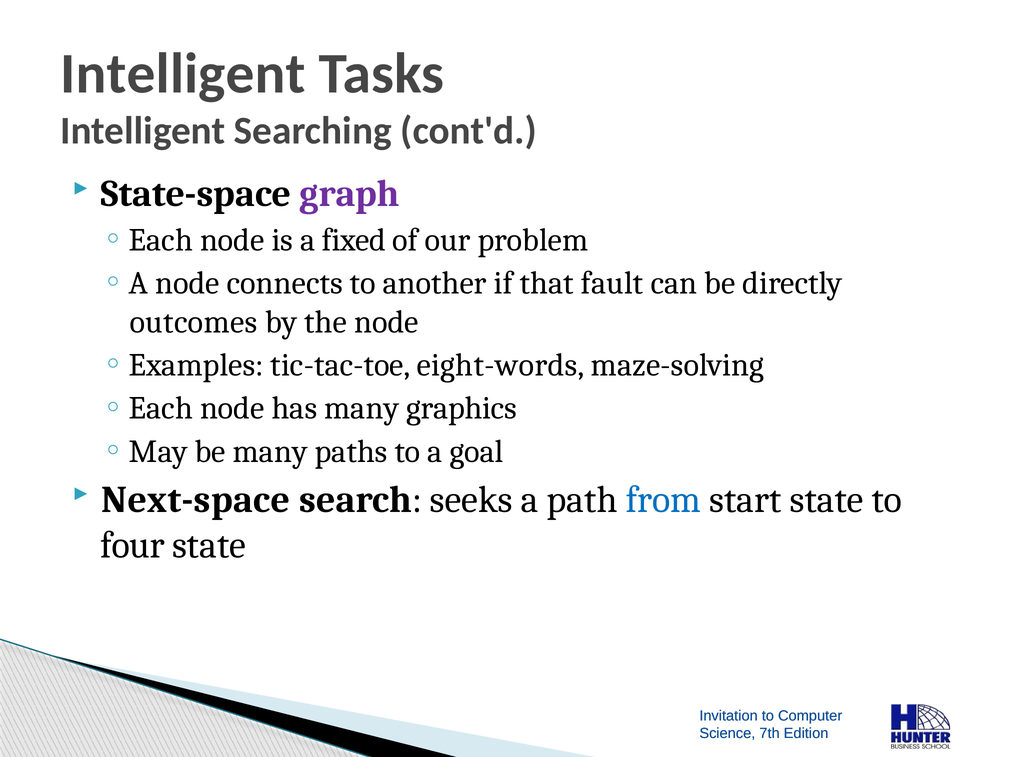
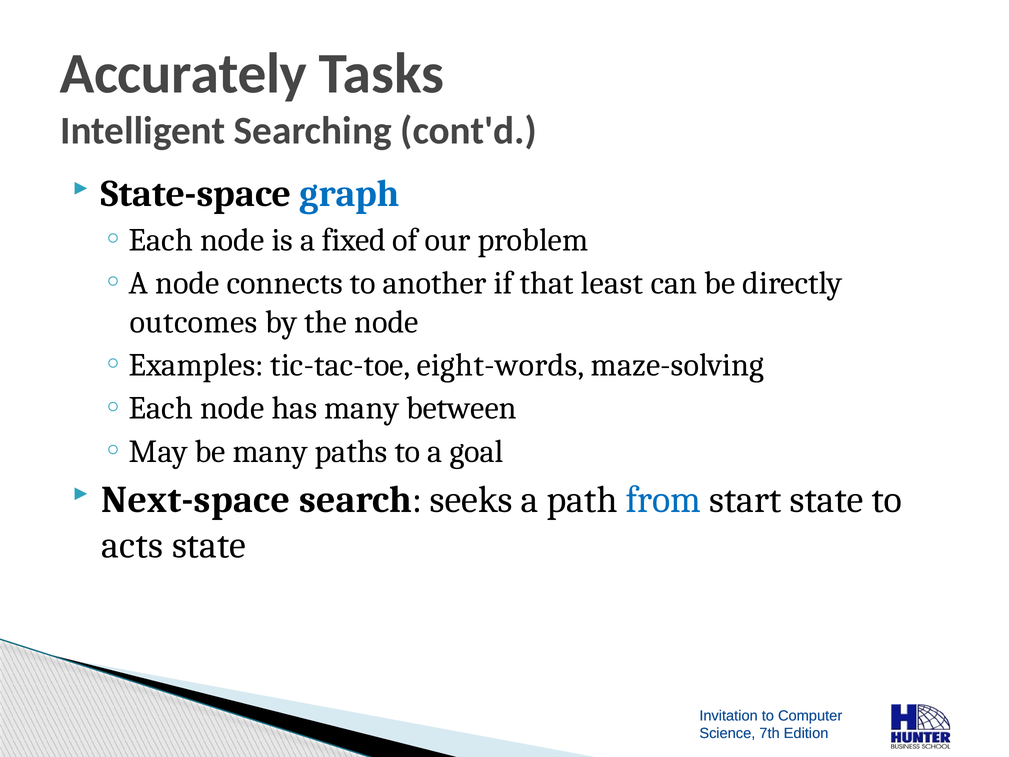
Intelligent at (183, 74): Intelligent -> Accurately
graph colour: purple -> blue
fault: fault -> least
graphics: graphics -> between
four: four -> acts
